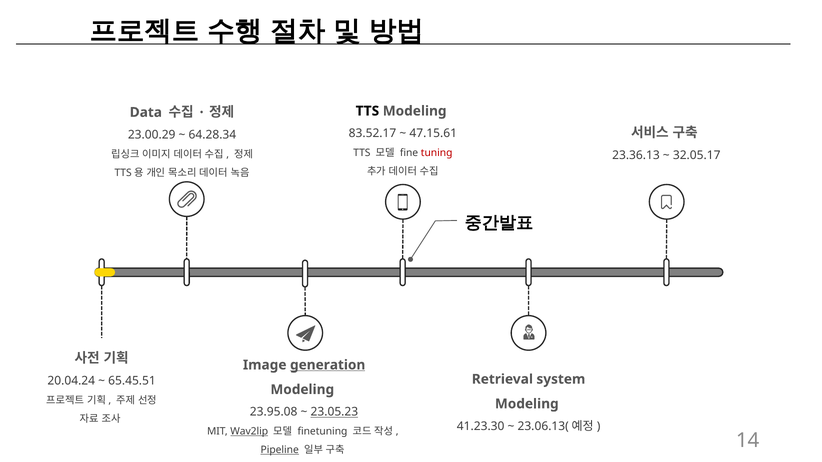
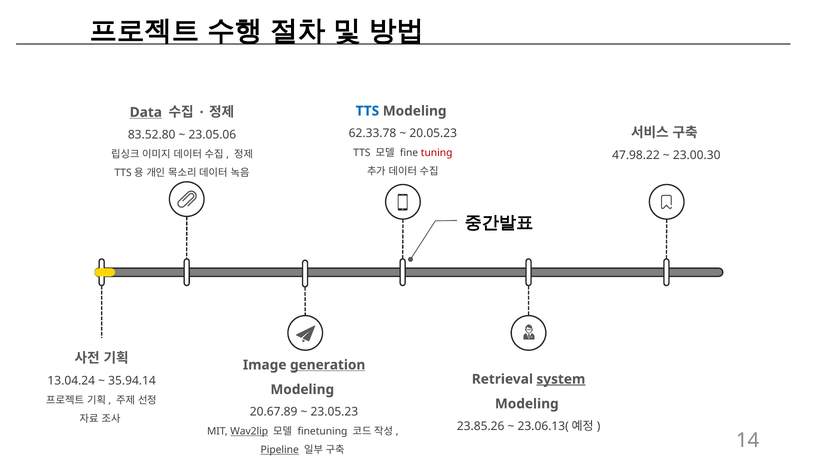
TTS at (367, 111) colour: black -> blue
Data underline: none -> present
83.52.17: 83.52.17 -> 62.33.78
47.15.61: 47.15.61 -> 20.05.23
23.00.29: 23.00.29 -> 83.52.80
64.28.34: 64.28.34 -> 23.05.06
23.36.13: 23.36.13 -> 47.98.22
32.05.17: 32.05.17 -> 23.00.30
system underline: none -> present
20.04.24: 20.04.24 -> 13.04.24
65.45.51: 65.45.51 -> 35.94.14
23.95.08: 23.95.08 -> 20.67.89
23.05.23 underline: present -> none
41.23.30: 41.23.30 -> 23.85.26
